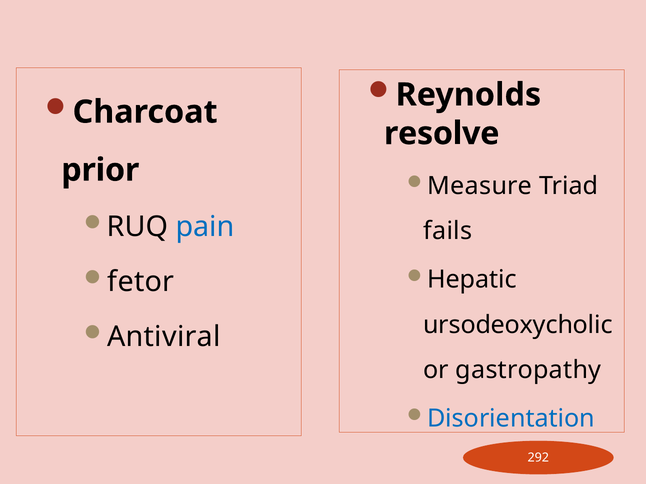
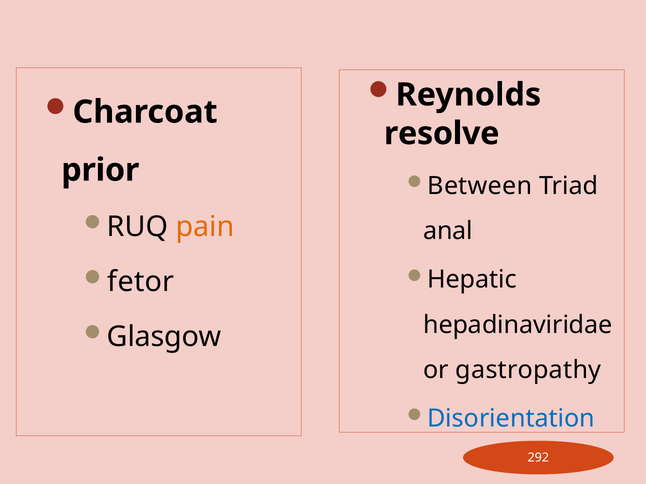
Measure: Measure -> Between
pain colour: blue -> orange
fails: fails -> anal
ursodeoxycholic: ursodeoxycholic -> hepadinaviridae
Antiviral: Antiviral -> Glasgow
